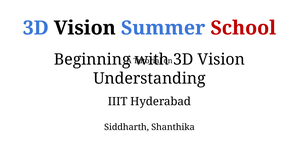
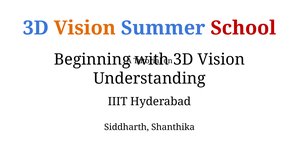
Vision at (85, 28) colour: black -> orange
